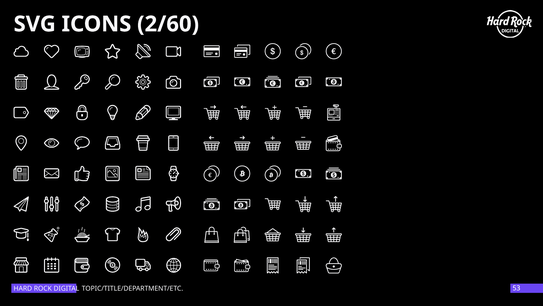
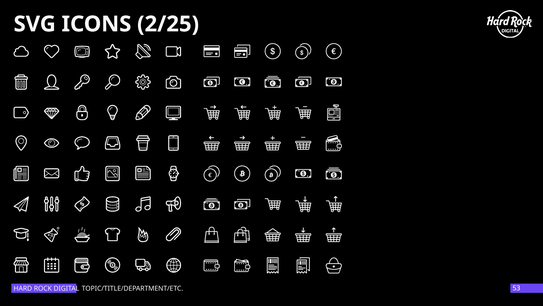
2/60: 2/60 -> 2/25
